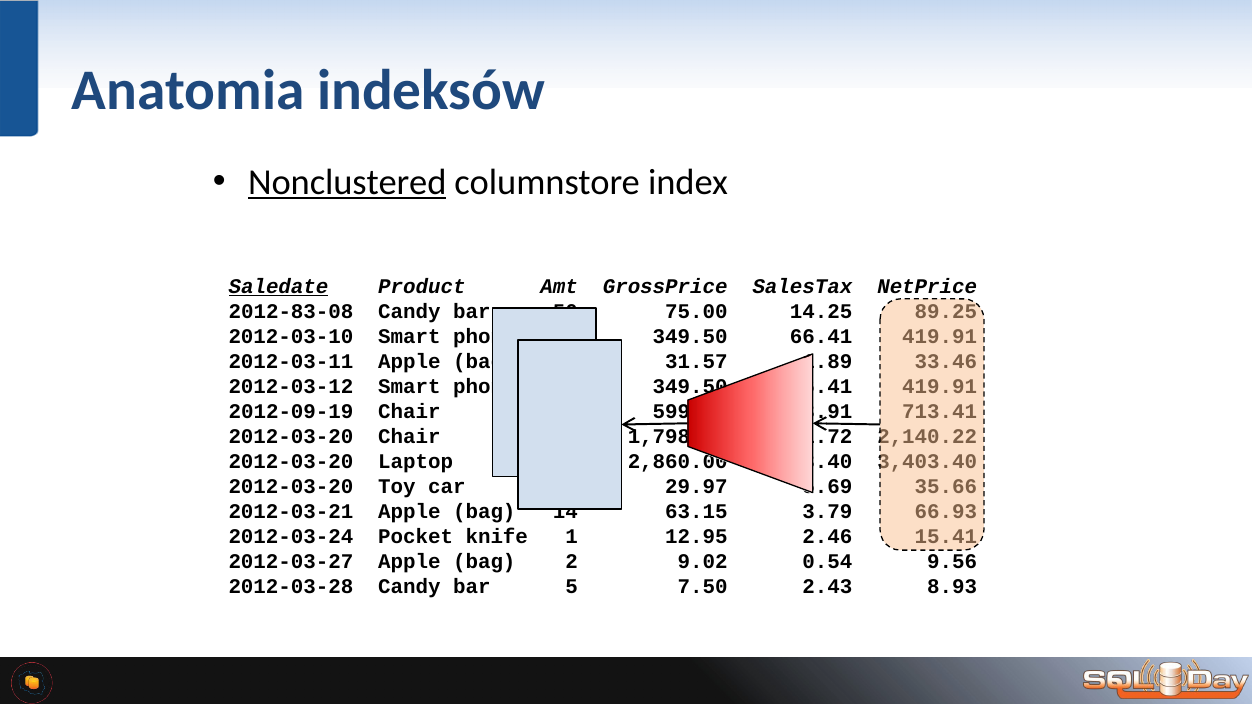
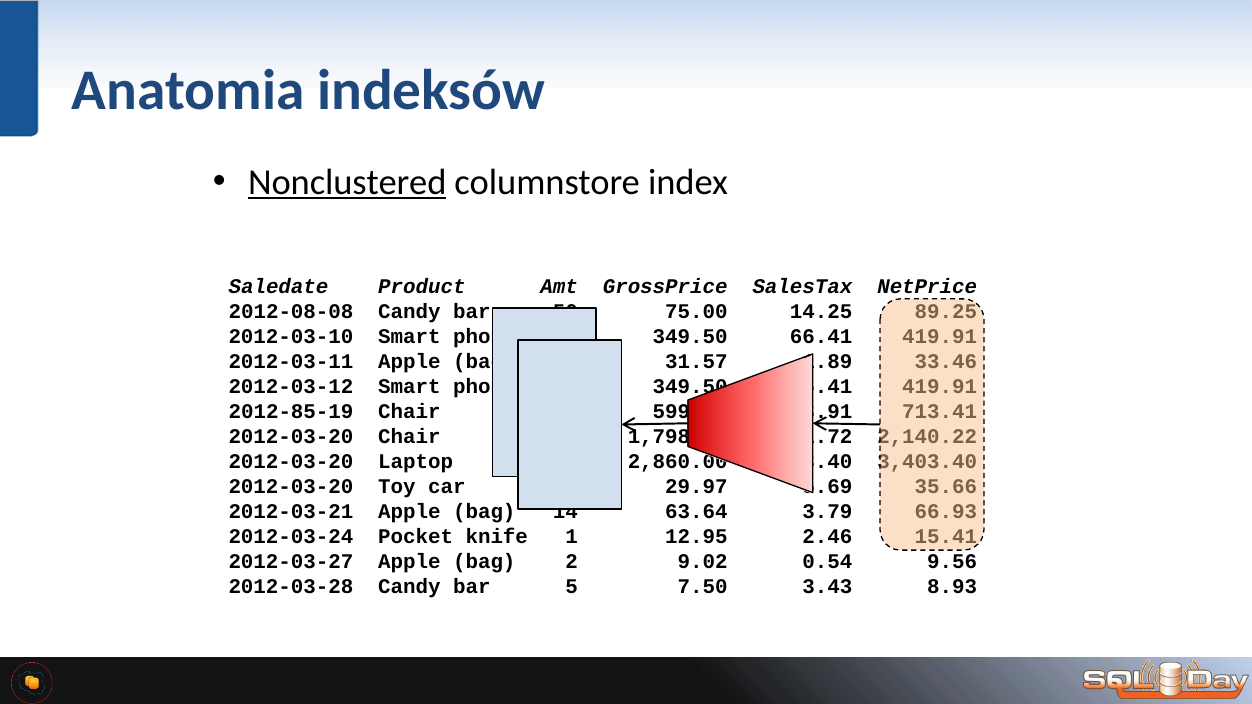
Saledate underline: present -> none
2012-83-08: 2012-83-08 -> 2012-08-08
2012-09-19: 2012-09-19 -> 2012-85-19
63.15: 63.15 -> 63.64
2.43: 2.43 -> 3.43
